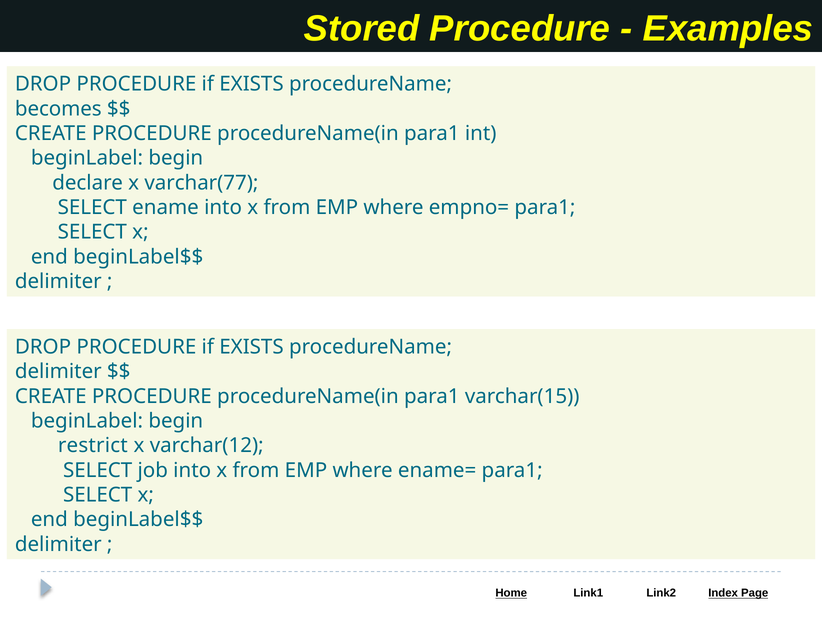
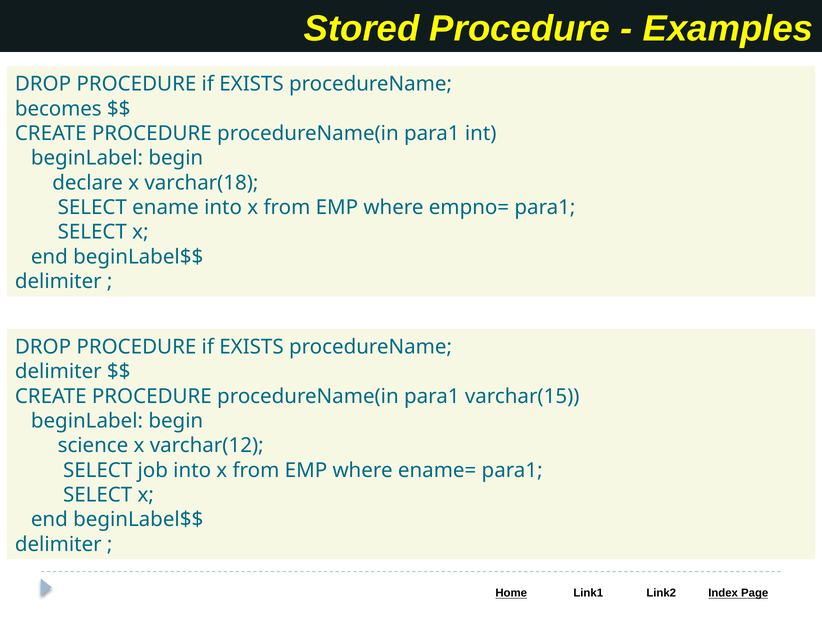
varchar(77: varchar(77 -> varchar(18
restrict: restrict -> science
